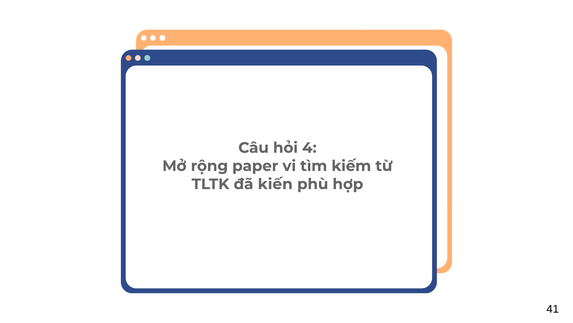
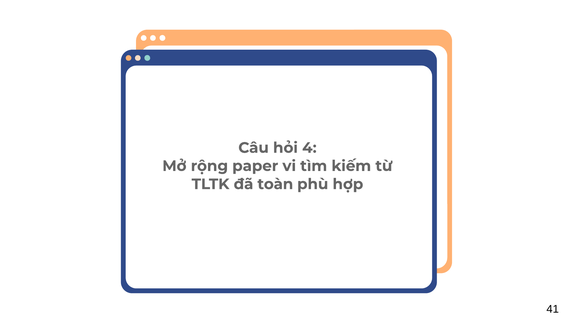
kiến: kiến -> toàn
